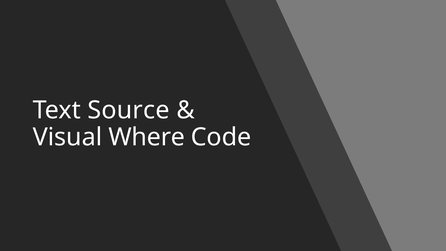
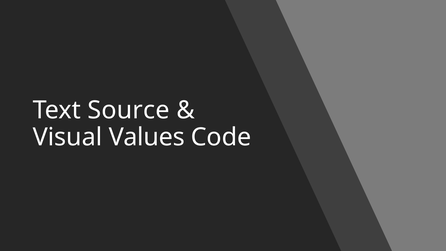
Where: Where -> Values
